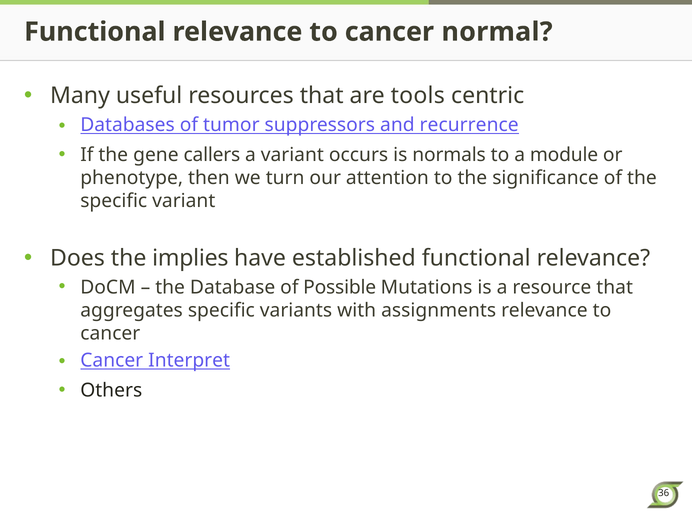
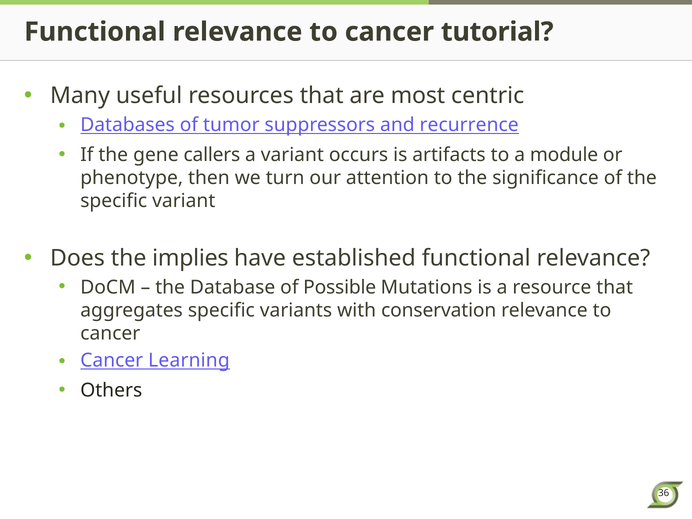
normal: normal -> tutorial
tools: tools -> most
normals: normals -> artifacts
assignments: assignments -> conservation
Interpret: Interpret -> Learning
